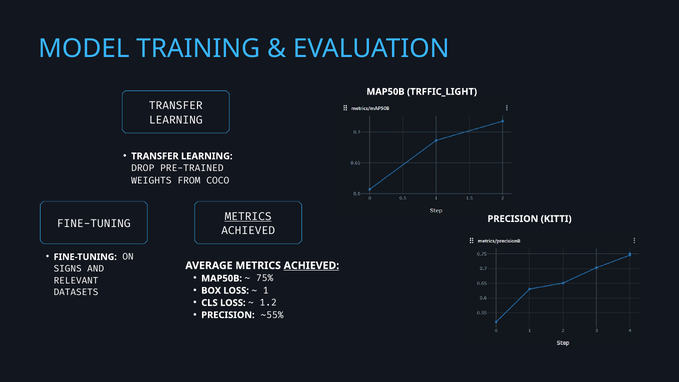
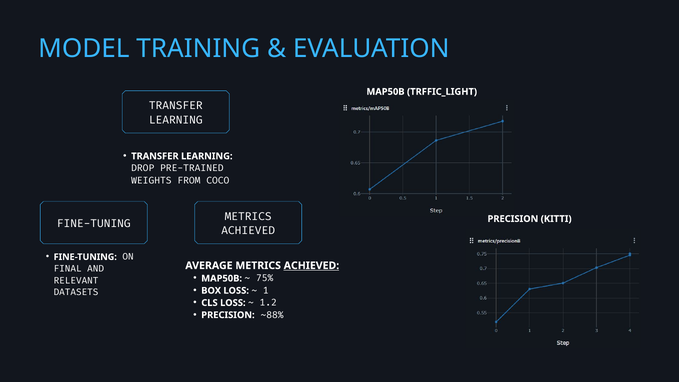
METRICS at (248, 216) underline: present -> none
SIGNS: SIGNS -> FINAL
~55%: ~55% -> ~88%
